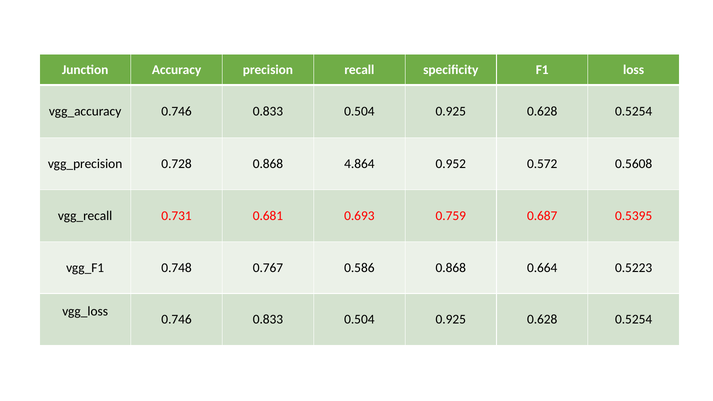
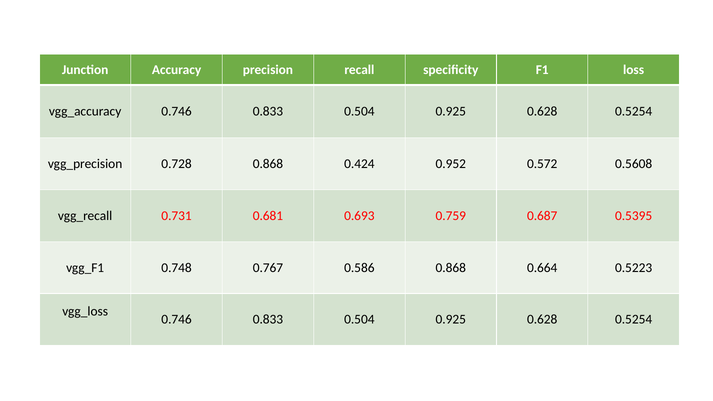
4.864: 4.864 -> 0.424
